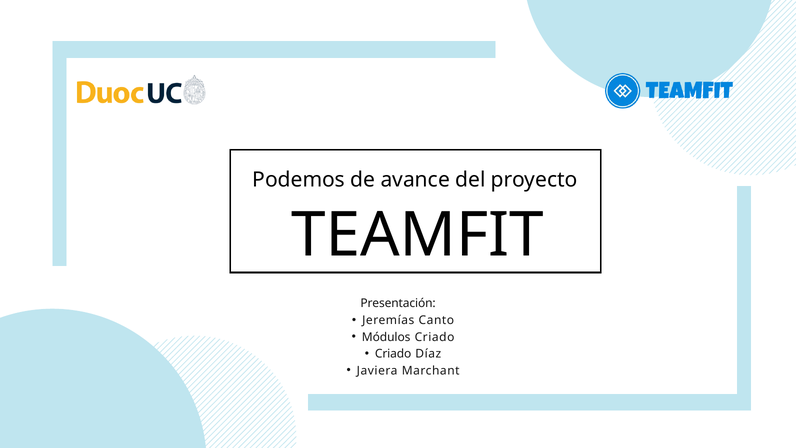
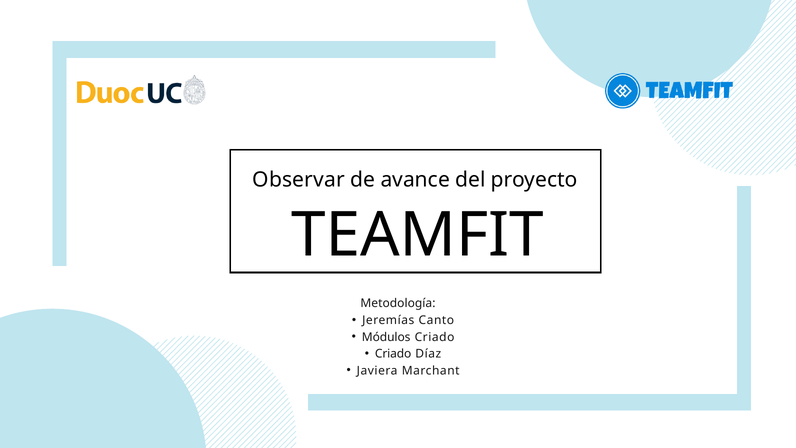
Podemos: Podemos -> Observar
Presentación: Presentación -> Metodología
